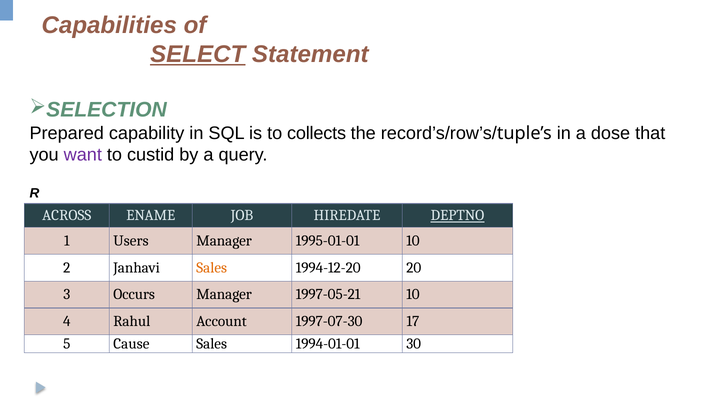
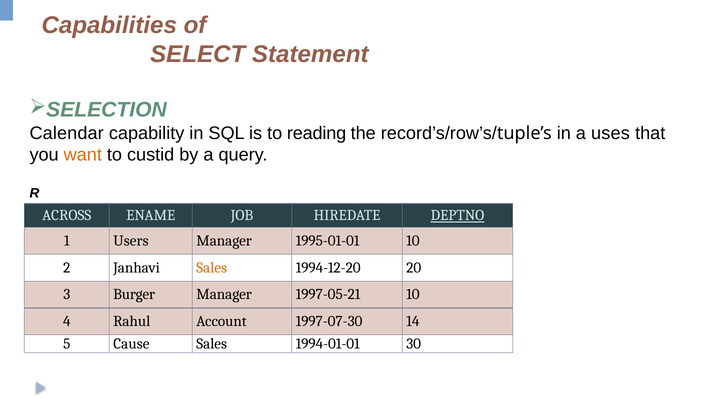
SELECT underline: present -> none
Prepared: Prepared -> Calendar
collects: collects -> reading
dose: dose -> uses
want colour: purple -> orange
Occurs: Occurs -> Burger
17: 17 -> 14
